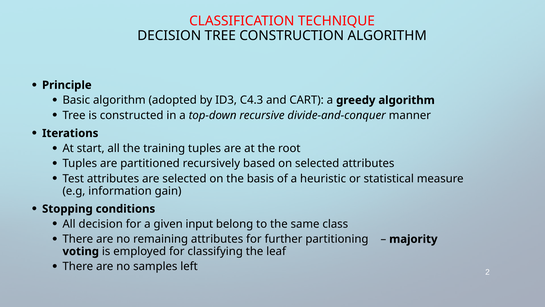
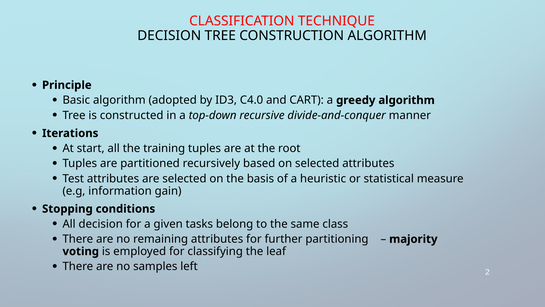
C4.3: C4.3 -> C4.0
input: input -> tasks
